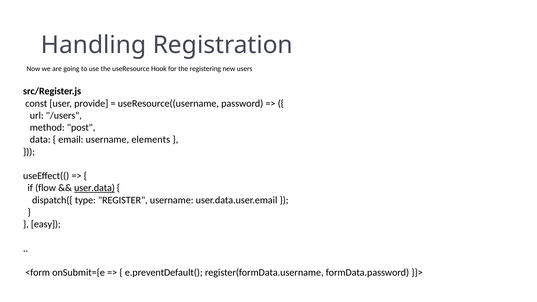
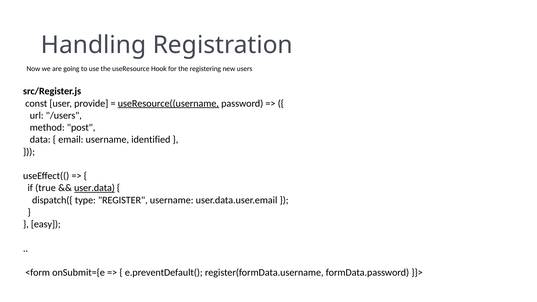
useResource((username underline: none -> present
elements: elements -> identified
flow: flow -> true
